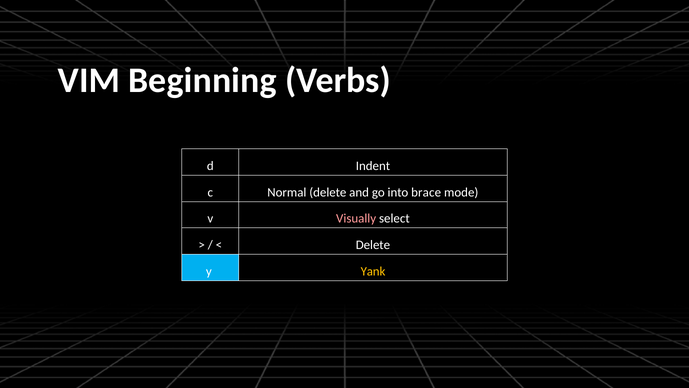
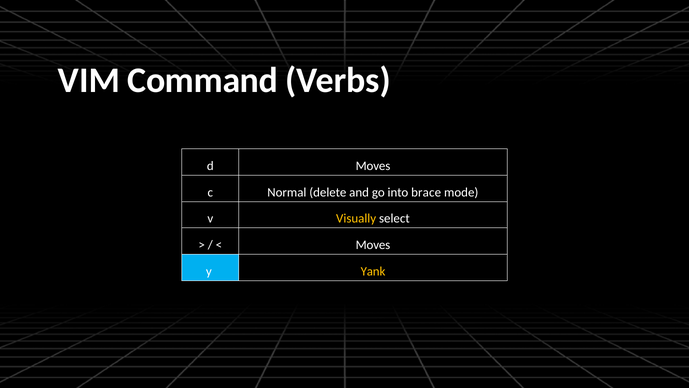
Beginning: Beginning -> Command
d Indent: Indent -> Moves
Visually colour: pink -> yellow
Delete at (373, 245): Delete -> Moves
